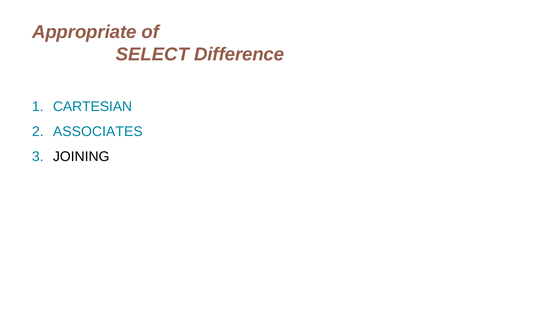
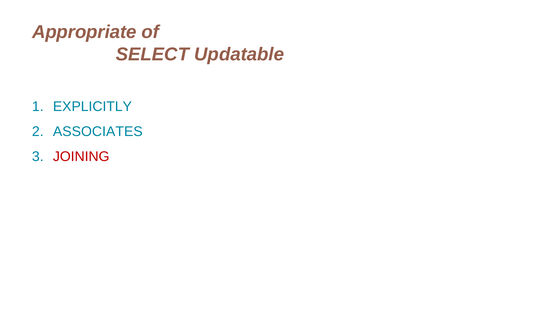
Difference: Difference -> Updatable
CARTESIAN: CARTESIAN -> EXPLICITLY
JOINING colour: black -> red
